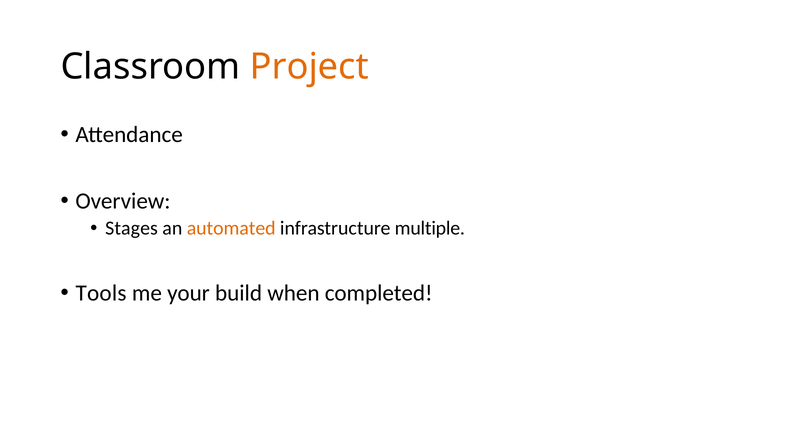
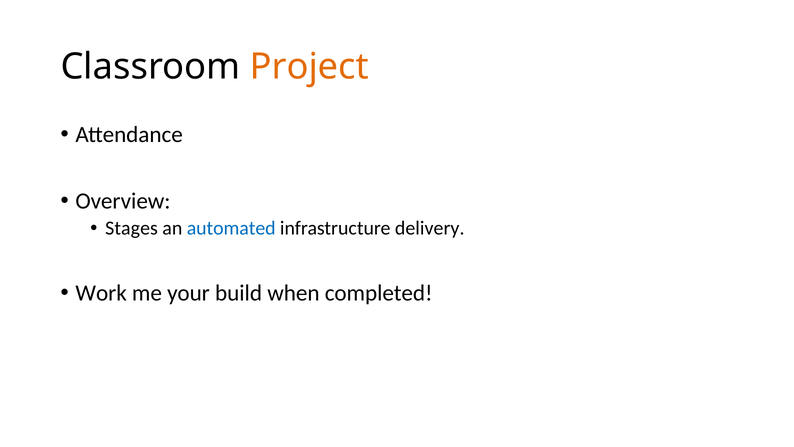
automated colour: orange -> blue
multiple: multiple -> delivery
Tools: Tools -> Work
